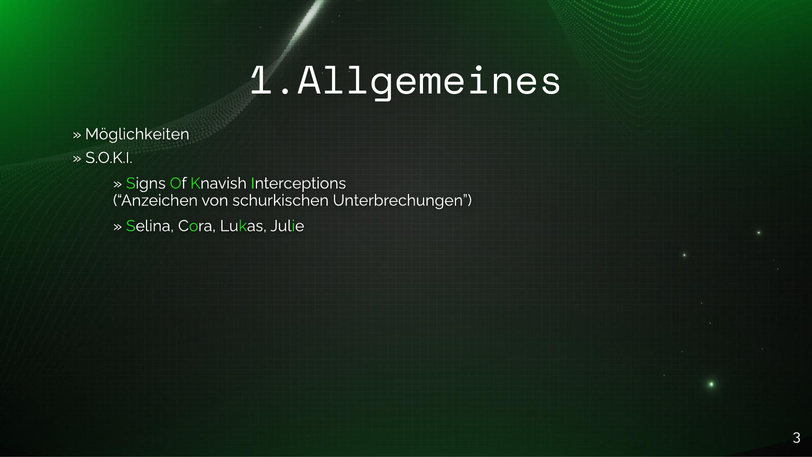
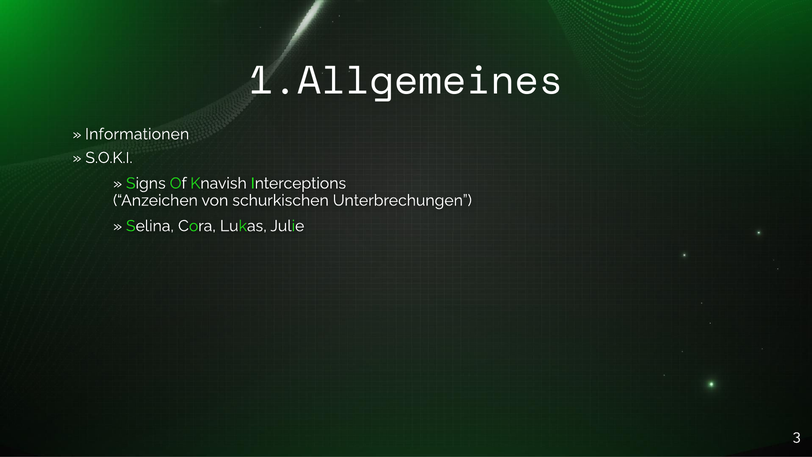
Möglichkeiten: Möglichkeiten -> Informationen
